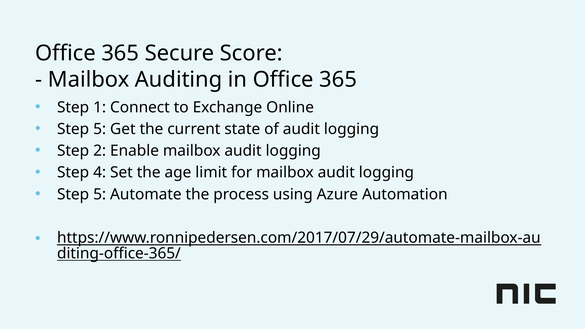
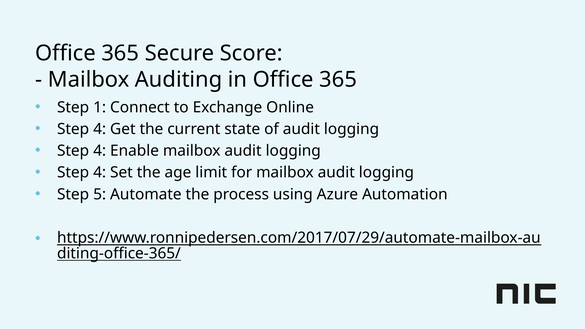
5 at (100, 129): 5 -> 4
2 at (100, 151): 2 -> 4
